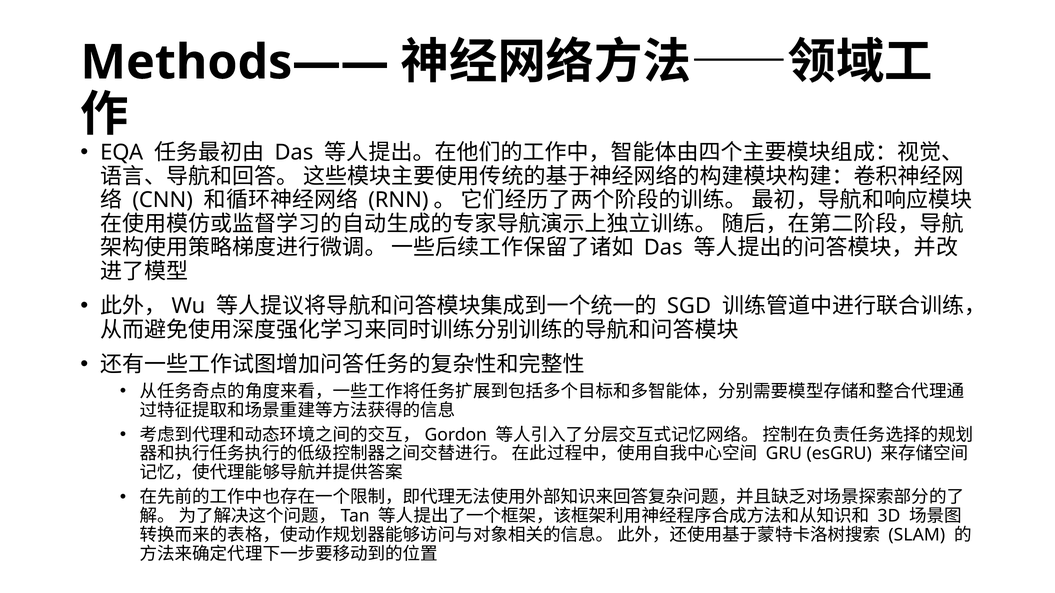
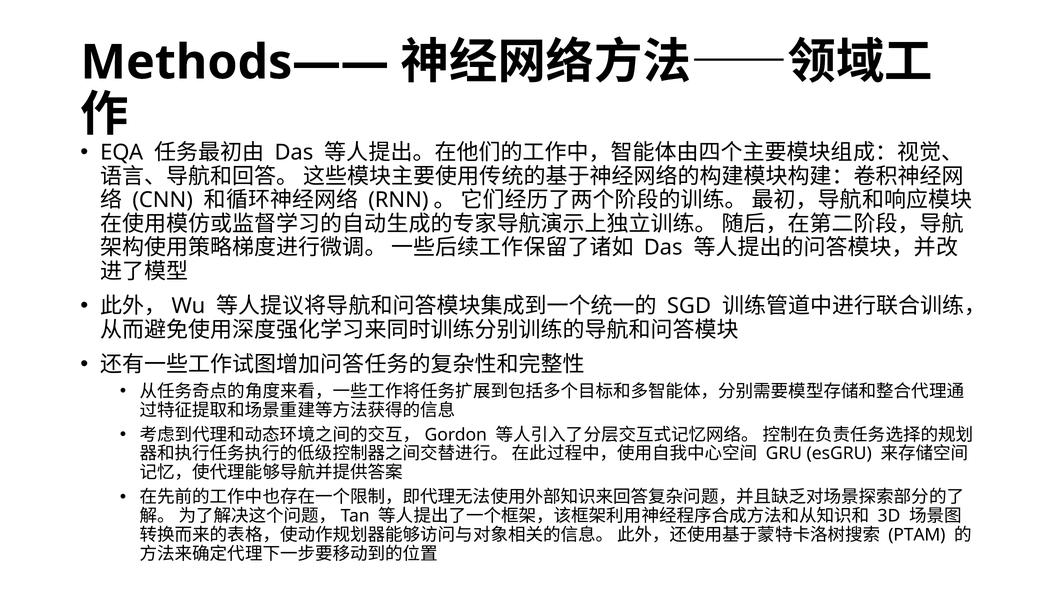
SLAM: SLAM -> PTAM
